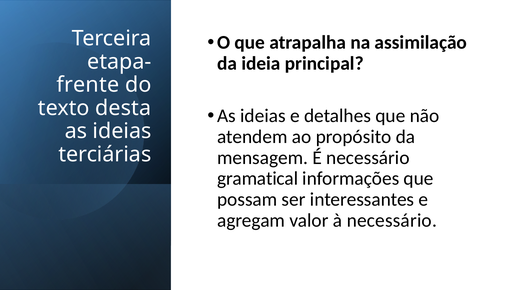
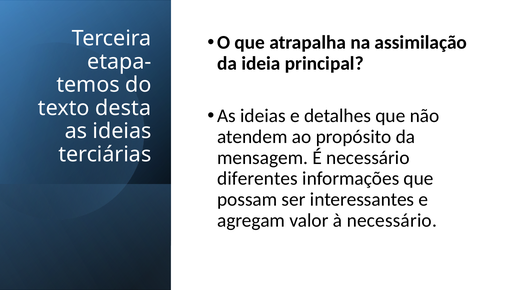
frente: frente -> temos
gramatical: gramatical -> diferentes
